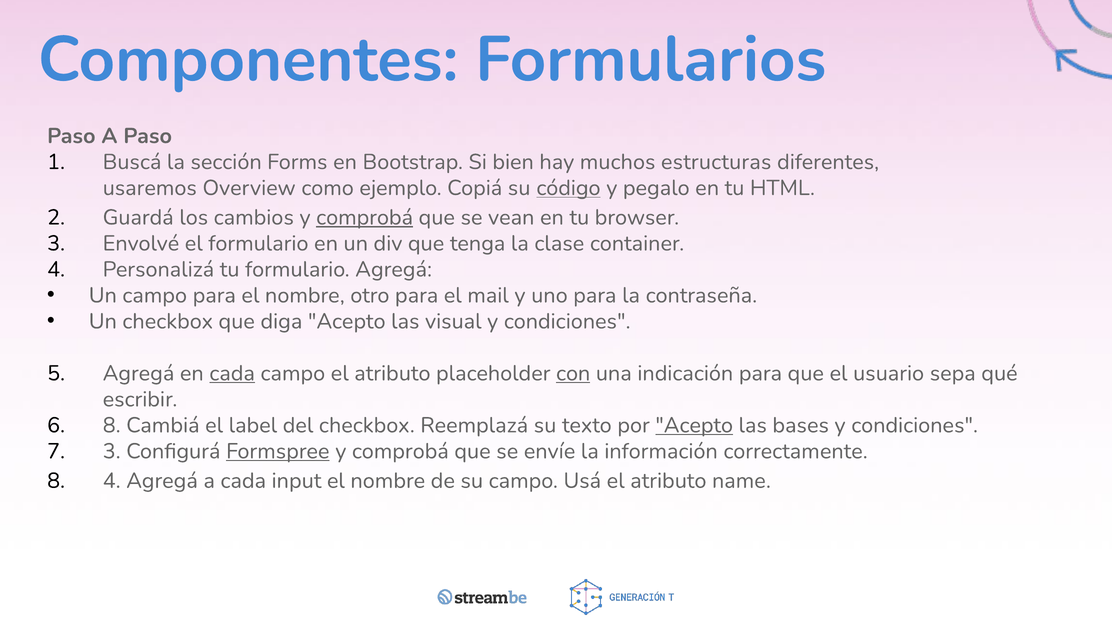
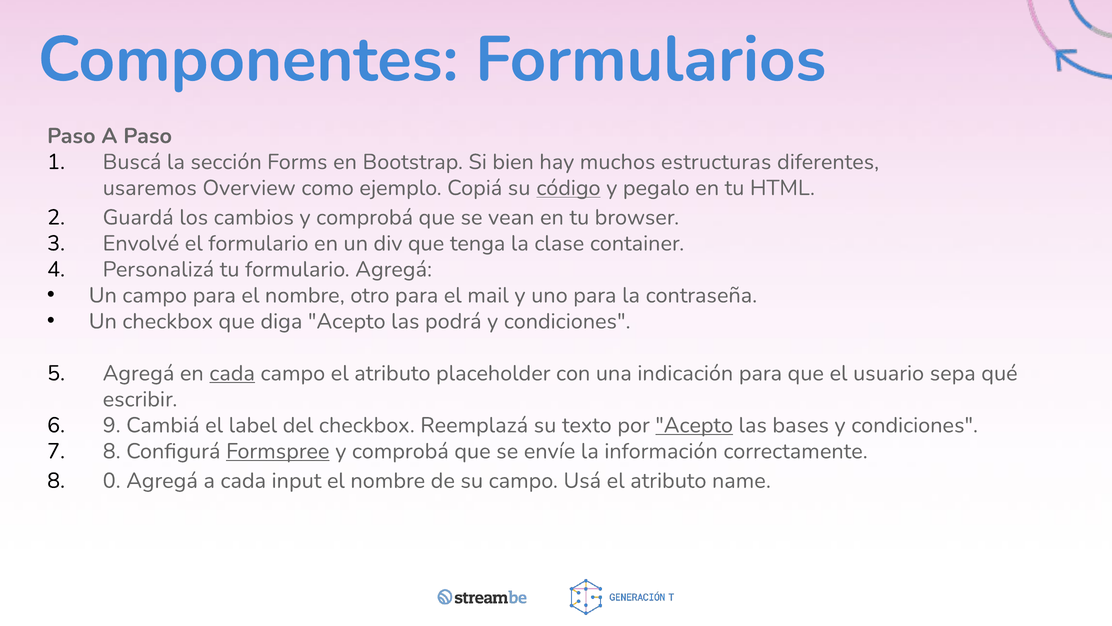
comprobá at (365, 217) underline: present -> none
visual: visual -> podrá
con underline: present -> none
6 8: 8 -> 9
7 3: 3 -> 8
8 4: 4 -> 0
